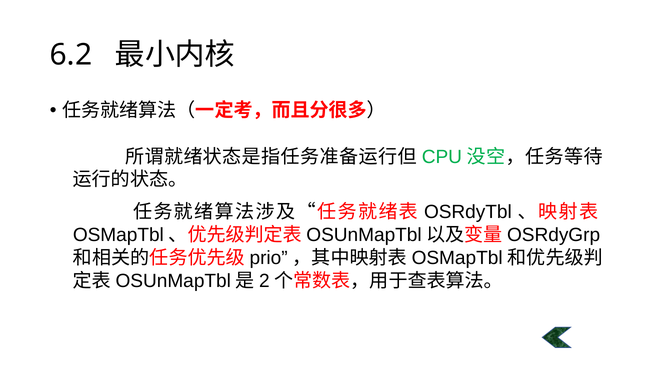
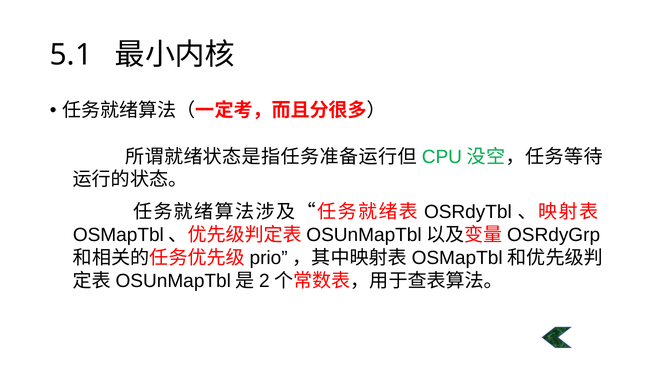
6.2: 6.2 -> 5.1
